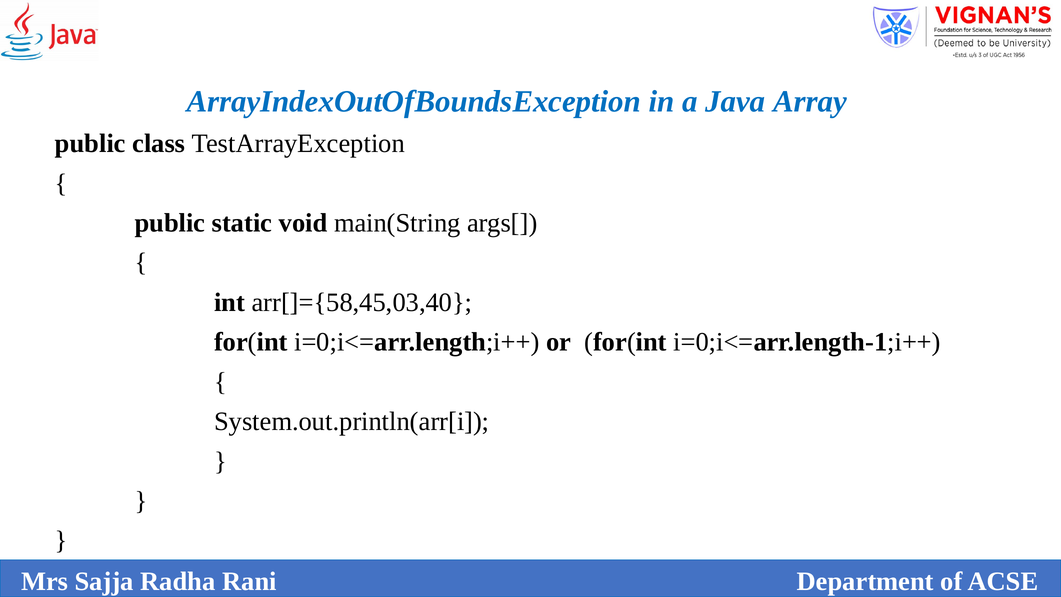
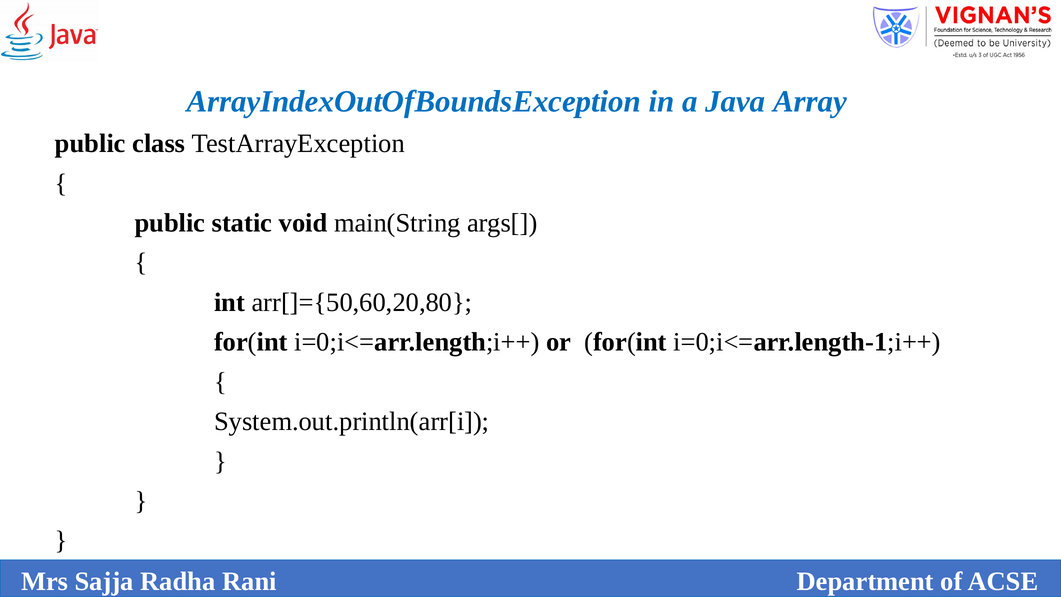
arr[]={58,45,03,40: arr[]={58,45,03,40 -> arr[]={50,60,20,80
